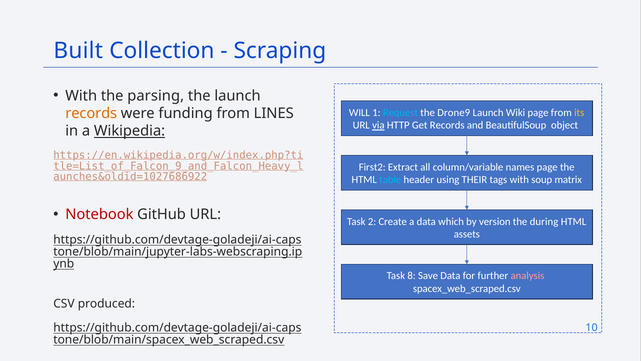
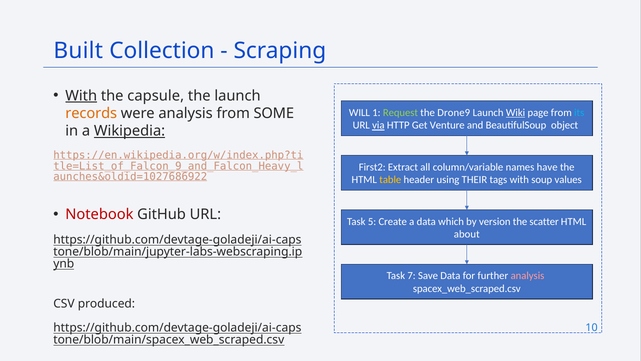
With at (81, 96) underline: none -> present
parsing: parsing -> capsule
Request colour: light blue -> light green
Wiki underline: none -> present
its colour: yellow -> light blue
were funding: funding -> analysis
LINES: LINES -> SOME
Get Records: Records -> Venture
names page: page -> have
table colour: light blue -> yellow
matrix: matrix -> values
2: 2 -> 5
during: during -> scatter
assets: assets -> about
8: 8 -> 7
